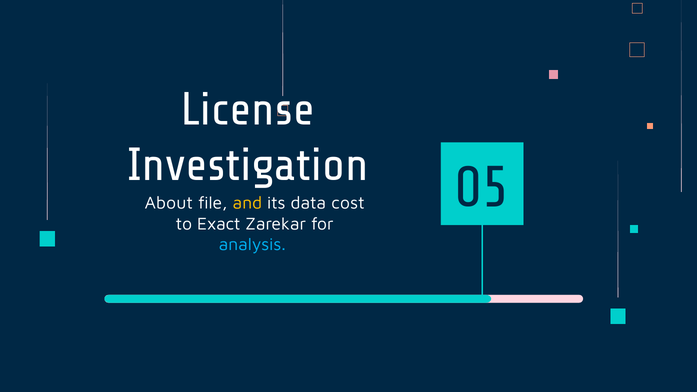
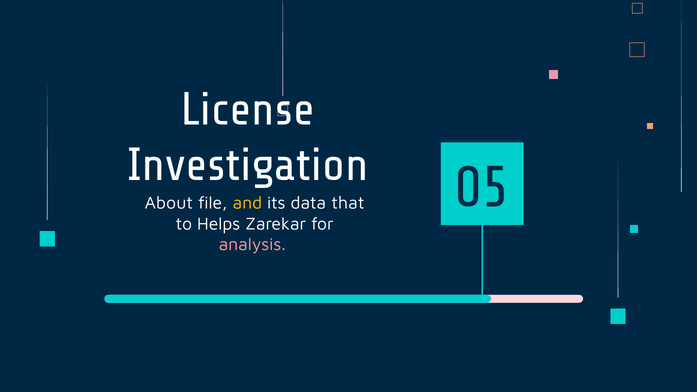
cost: cost -> that
Exact: Exact -> Helps
analysis colour: light blue -> pink
